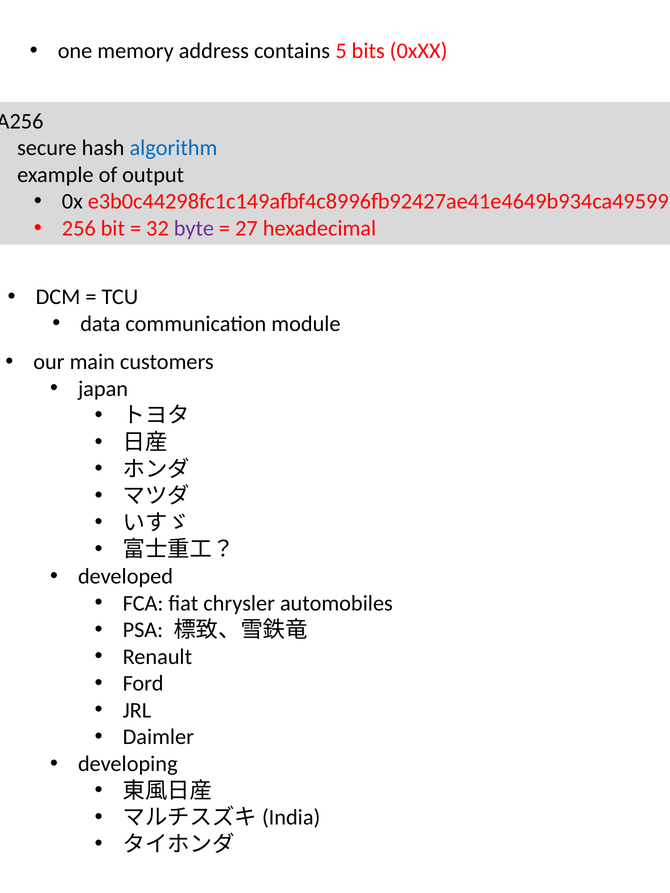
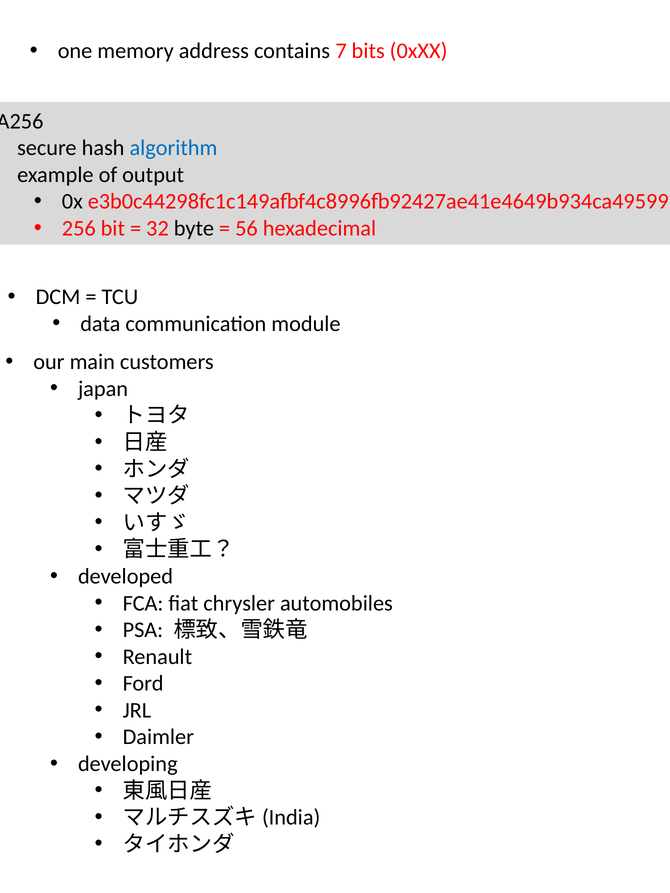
5: 5 -> 7
byte colour: purple -> black
27: 27 -> 56
